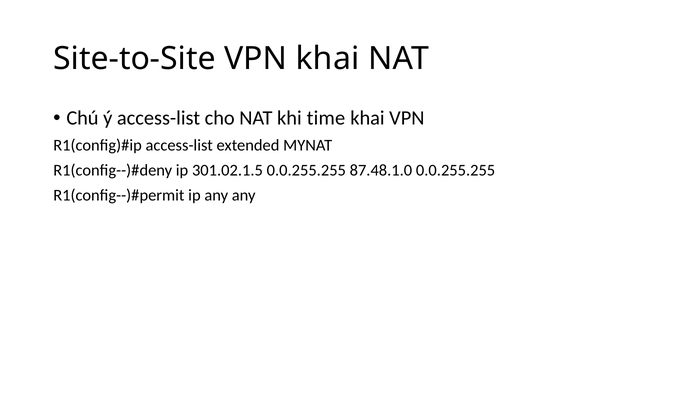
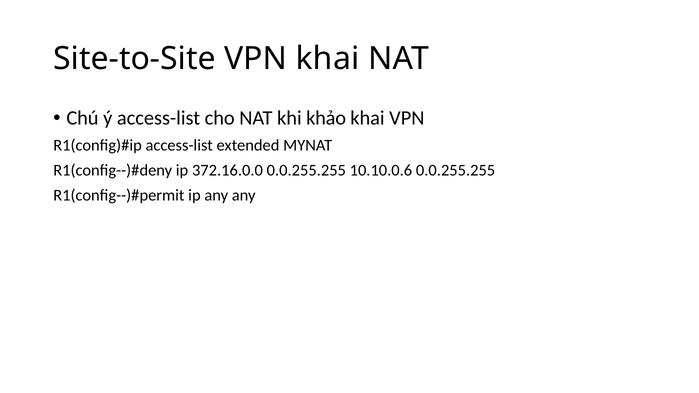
time: time -> khảo
301.02.1.5: 301.02.1.5 -> 372.16.0.0
87.48.1.0: 87.48.1.0 -> 10.10.0.6
